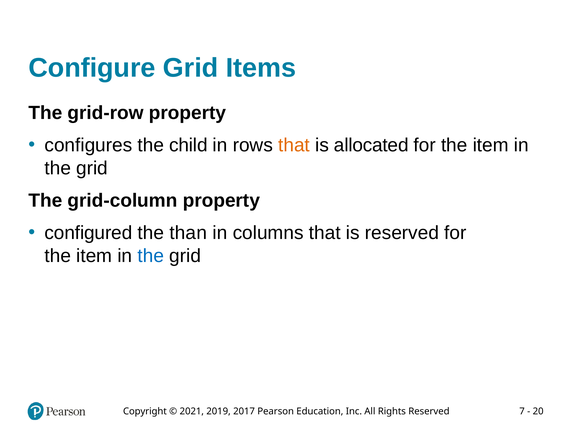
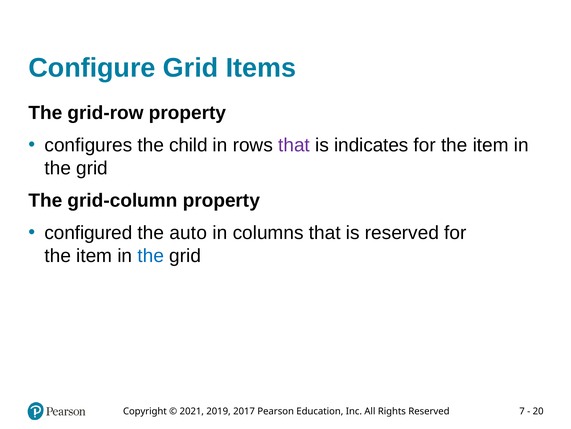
that at (294, 145) colour: orange -> purple
allocated: allocated -> indicates
than: than -> auto
